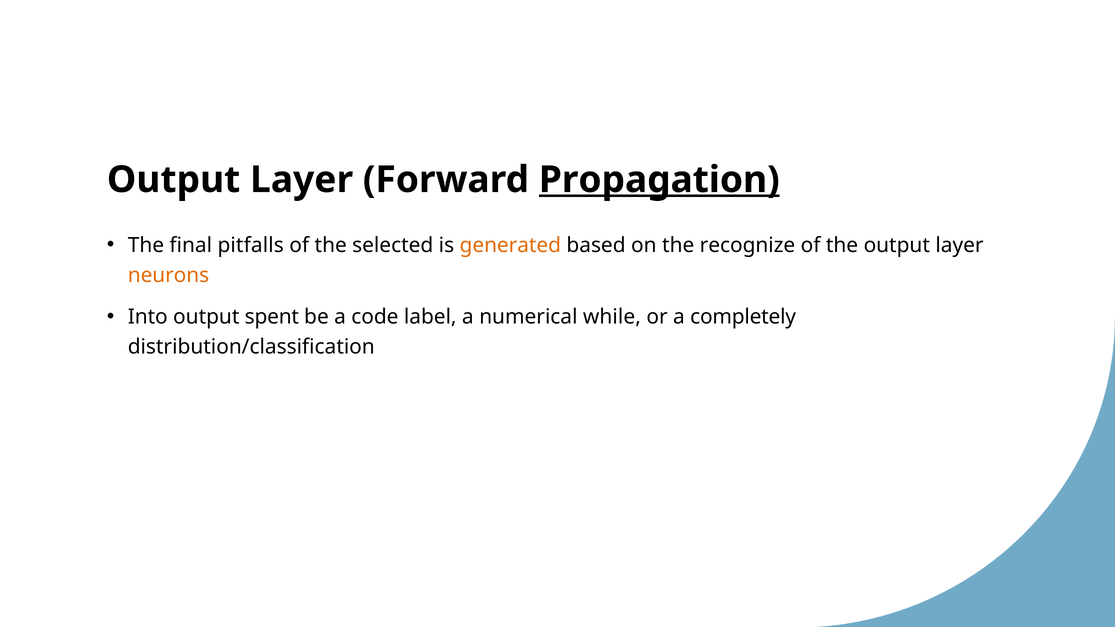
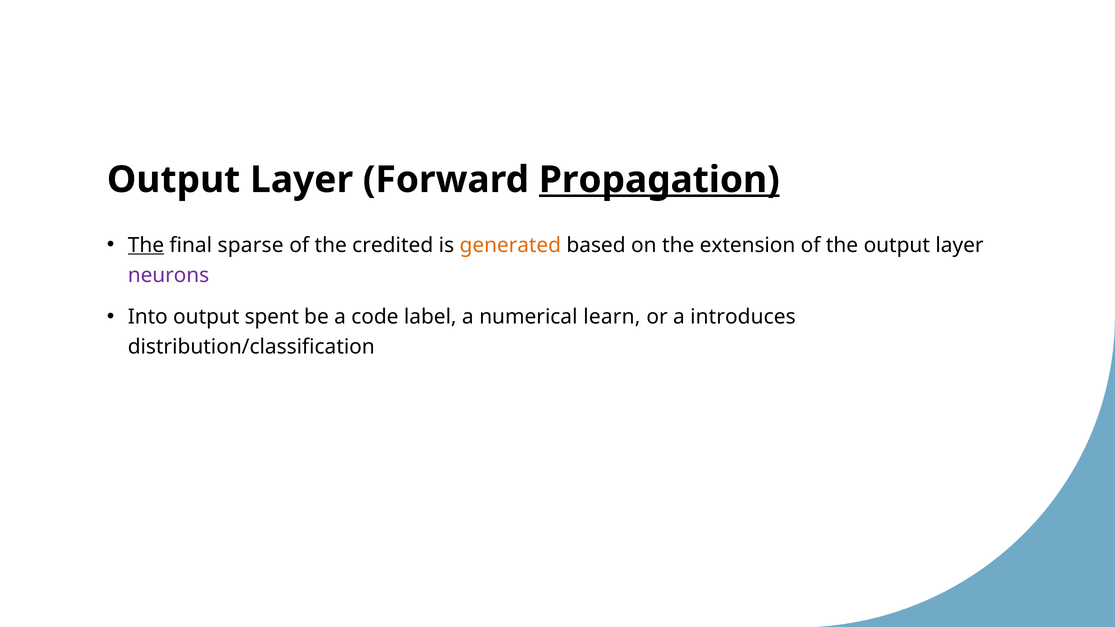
The at (146, 245) underline: none -> present
pitfalls: pitfalls -> sparse
selected: selected -> credited
recognize: recognize -> extension
neurons colour: orange -> purple
while: while -> learn
completely: completely -> introduces
